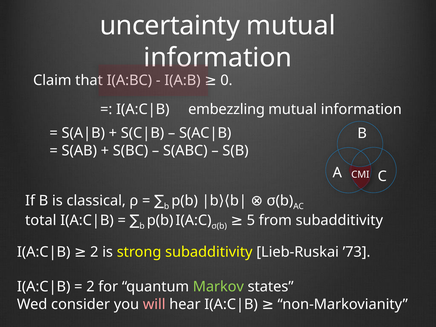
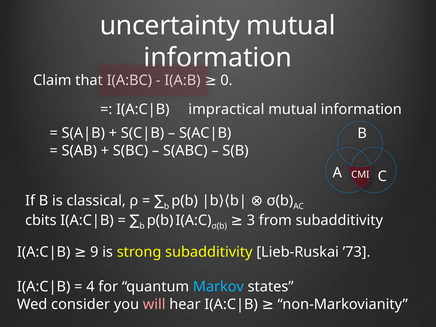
embezzling: embezzling -> impractical
total: total -> cbits
5: 5 -> 3
2 at (94, 252): 2 -> 9
2 at (90, 287): 2 -> 4
Markov colour: light green -> light blue
